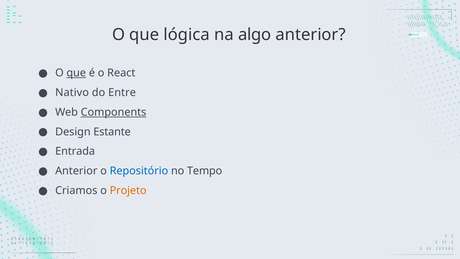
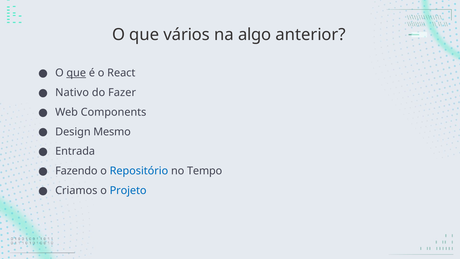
lógica: lógica -> vários
Entre: Entre -> Fazer
Components underline: present -> none
Estante: Estante -> Mesmo
Anterior at (76, 171): Anterior -> Fazendo
Projeto colour: orange -> blue
